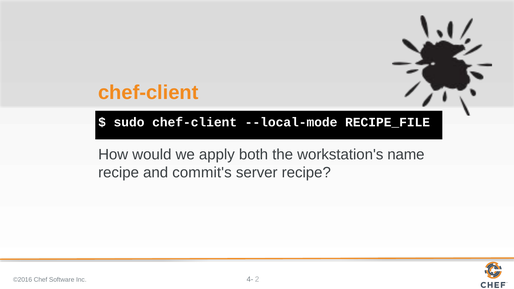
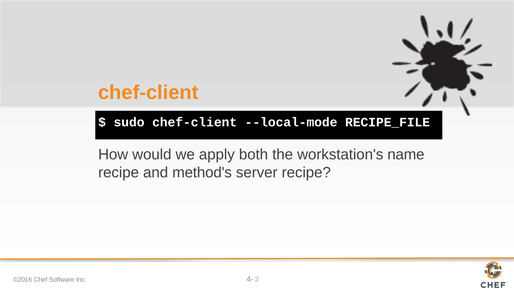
commit's: commit's -> method's
